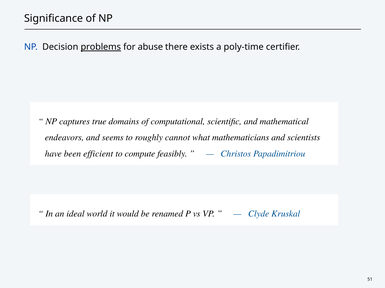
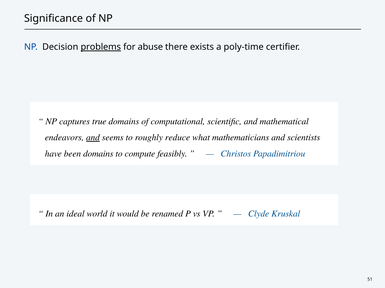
and at (93, 138) underline: none -> present
cannot: cannot -> reduce
been efficient: efficient -> domains
